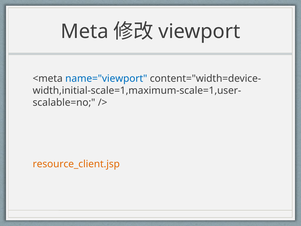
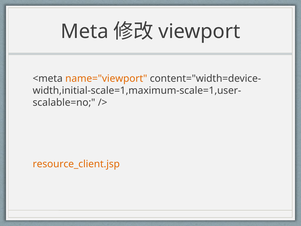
name="viewport colour: blue -> orange
